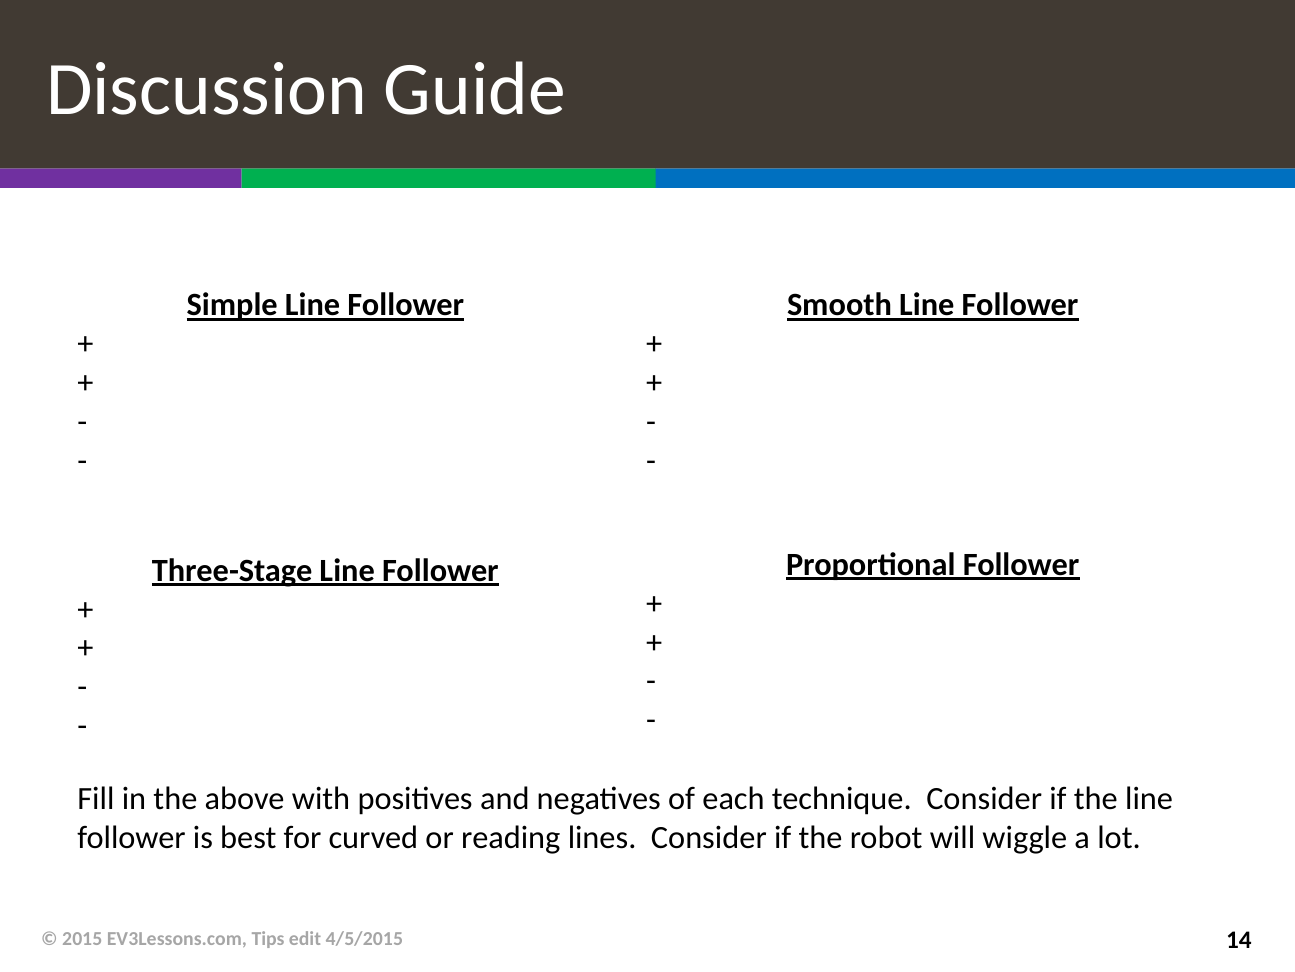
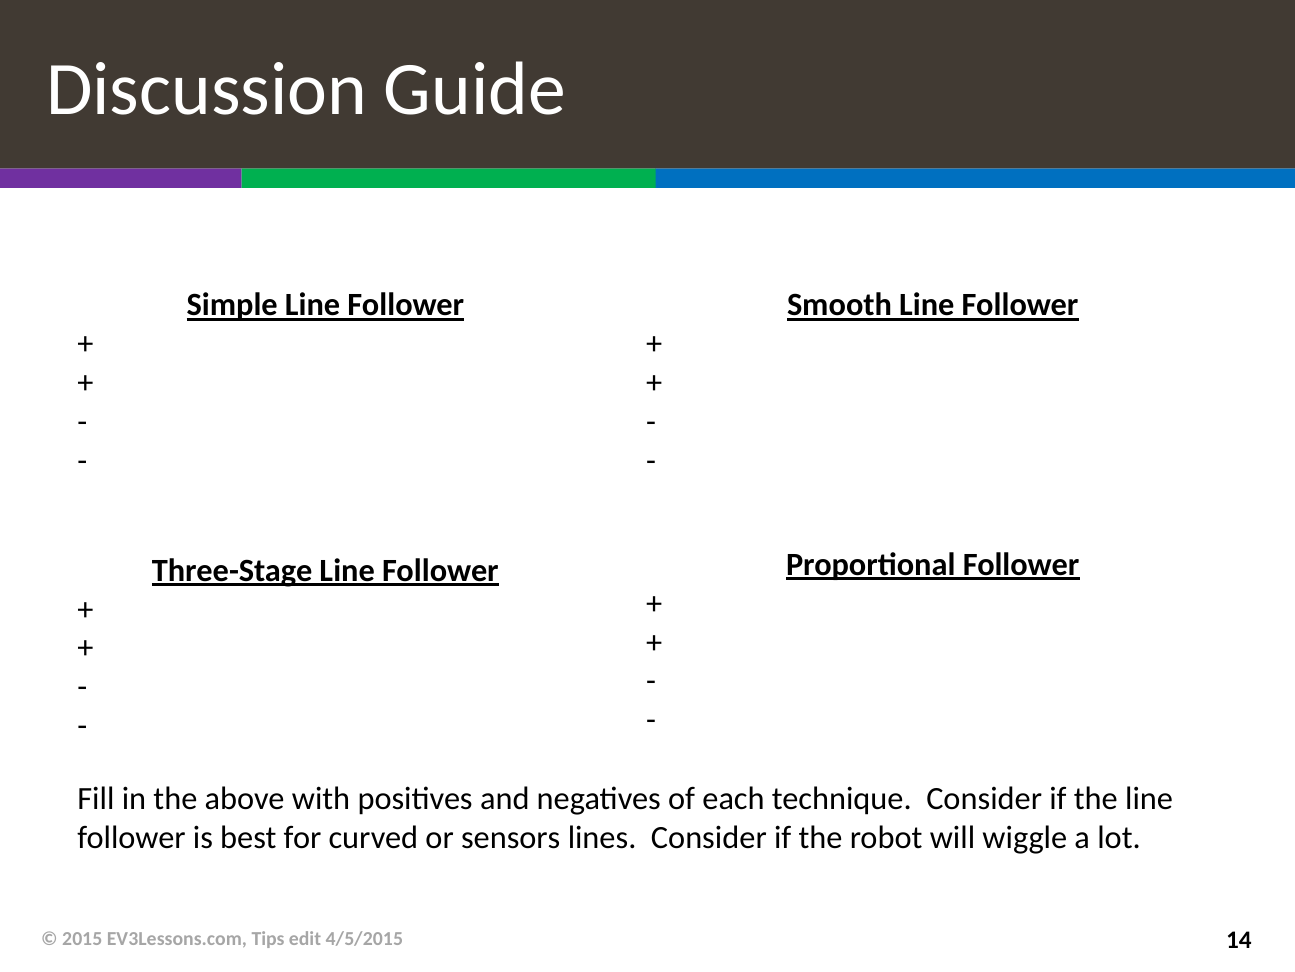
reading: reading -> sensors
